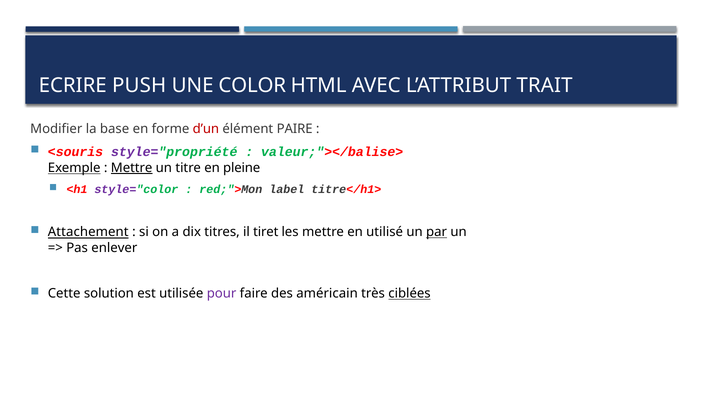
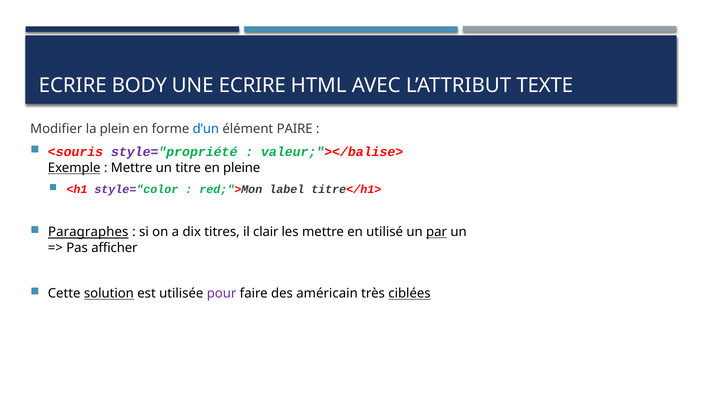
PUSH: PUSH -> BODY
UNE COLOR: COLOR -> ECRIRE
TRAIT: TRAIT -> TEXTE
base: base -> plein
d’un colour: red -> blue
Mettre at (132, 168) underline: present -> none
Attachement: Attachement -> Paragraphes
tiret: tiret -> clair
enlever: enlever -> afficher
solution underline: none -> present
